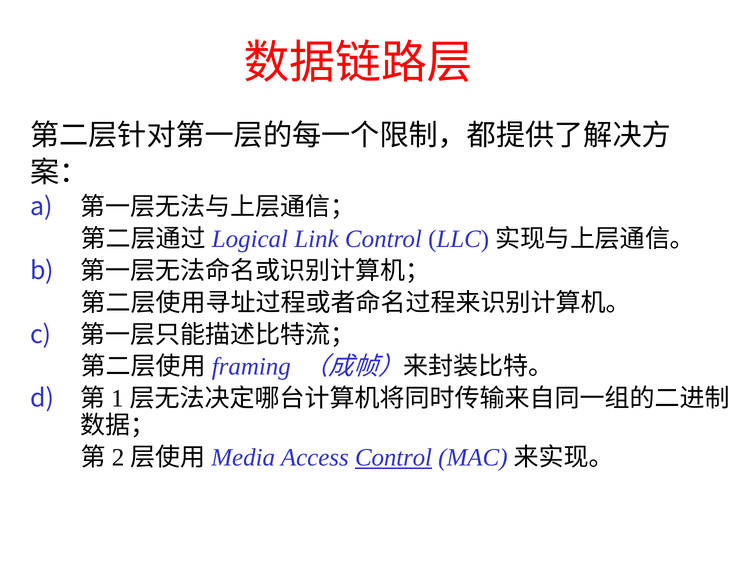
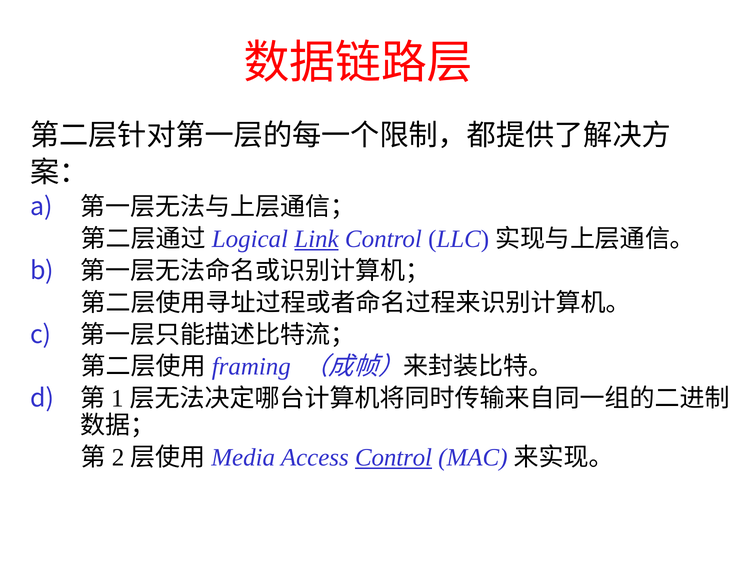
Link underline: none -> present
